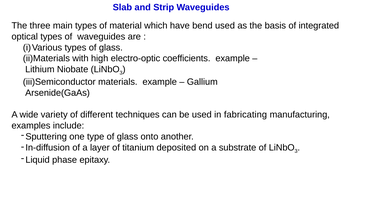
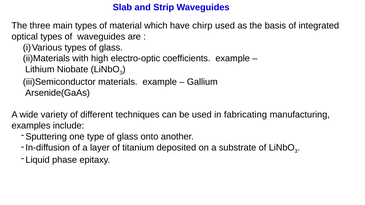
bend: bend -> chirp
